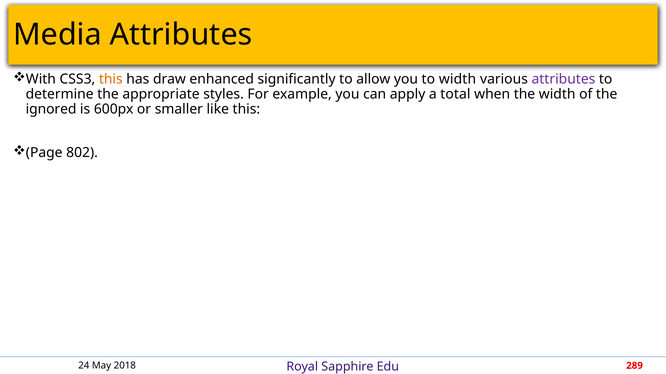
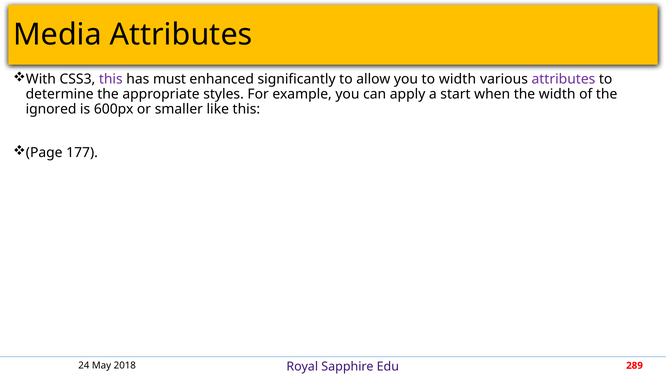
this at (111, 79) colour: orange -> purple
draw: draw -> must
total: total -> start
802: 802 -> 177
